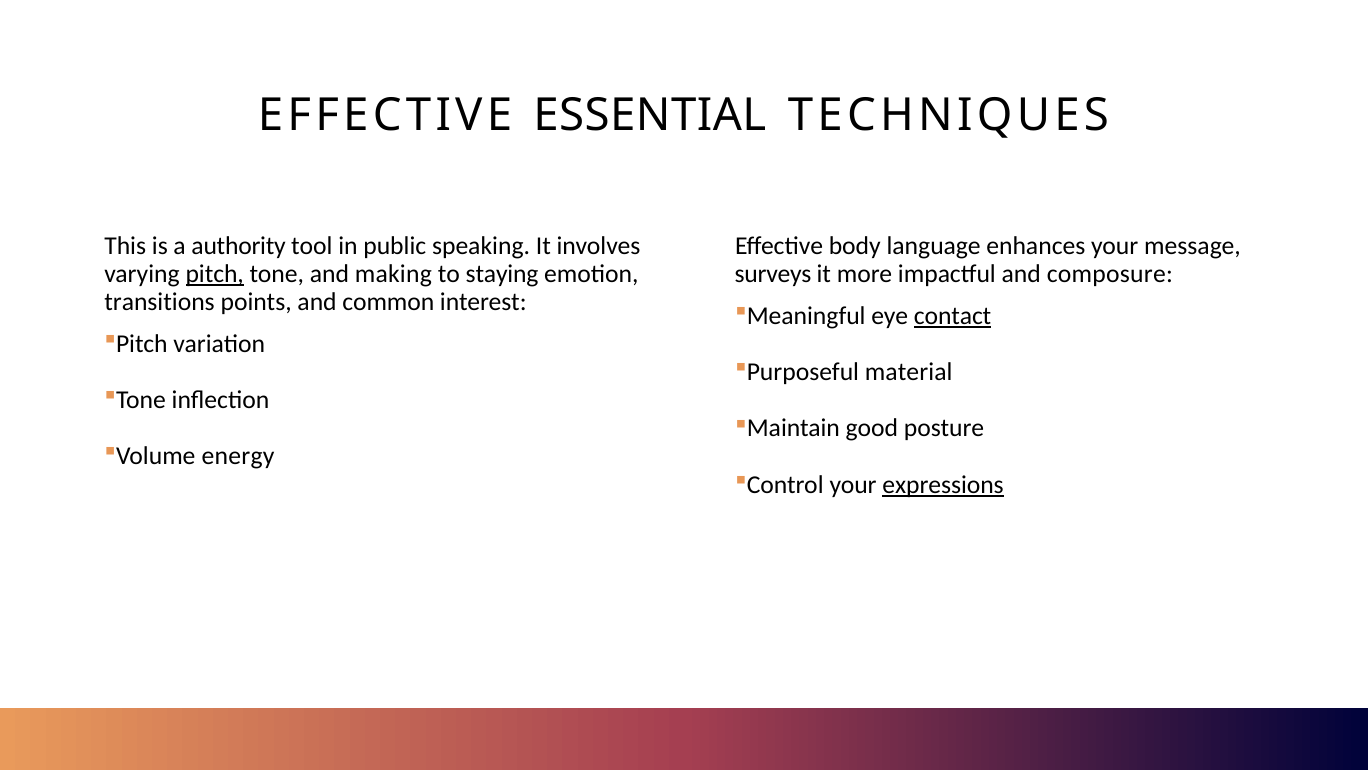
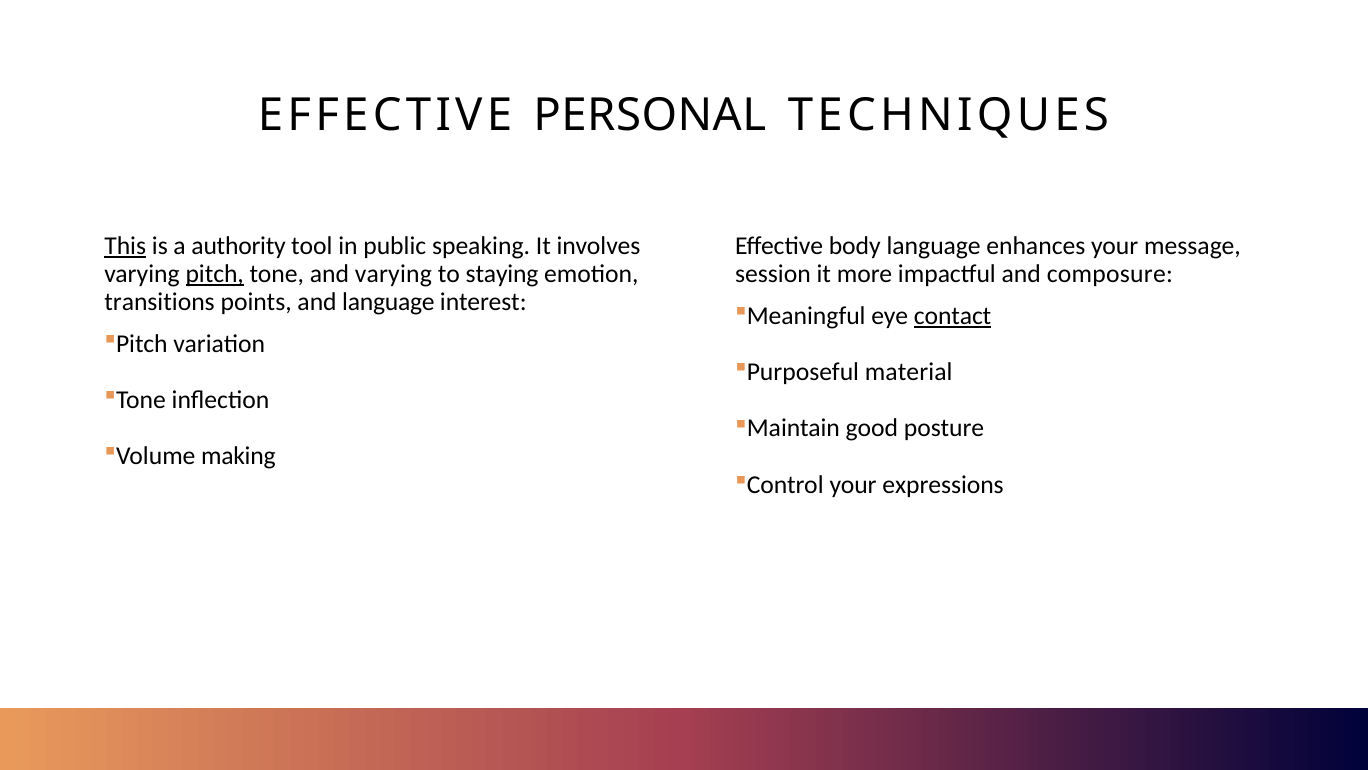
ESSENTIAL: ESSENTIAL -> PERSONAL
This underline: none -> present
and making: making -> varying
surveys: surveys -> session
and common: common -> language
energy: energy -> making
expressions underline: present -> none
